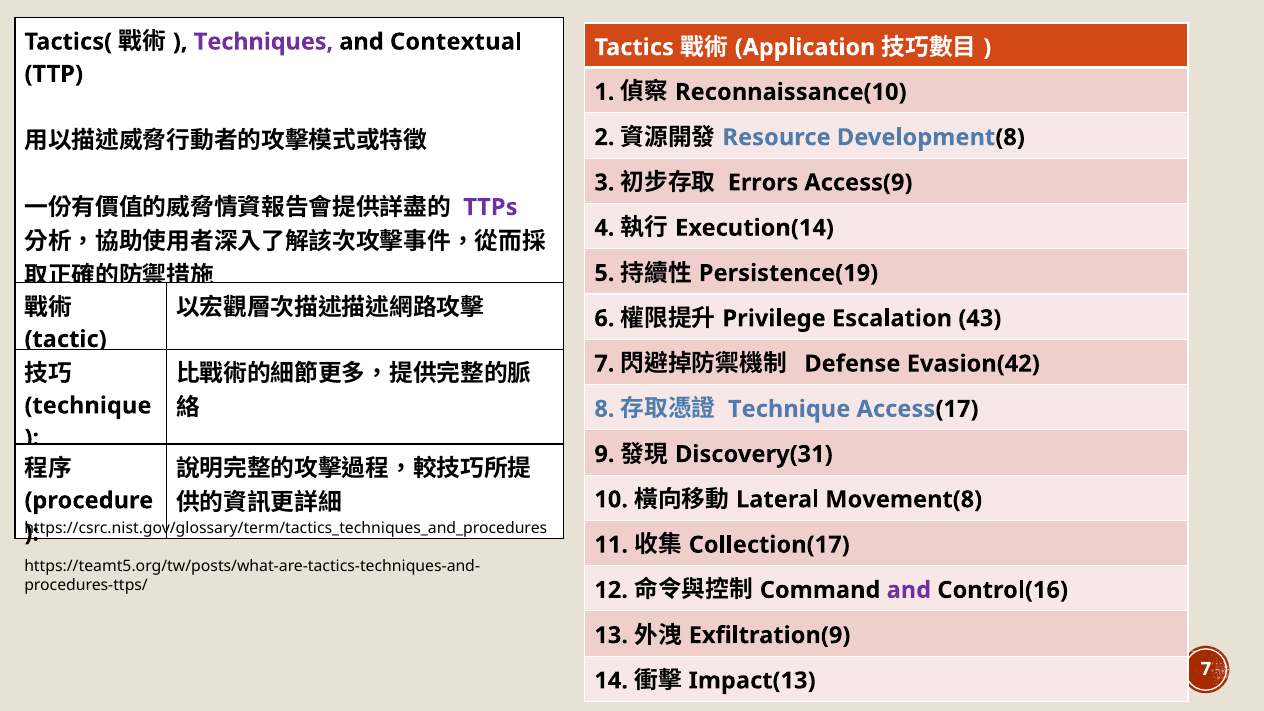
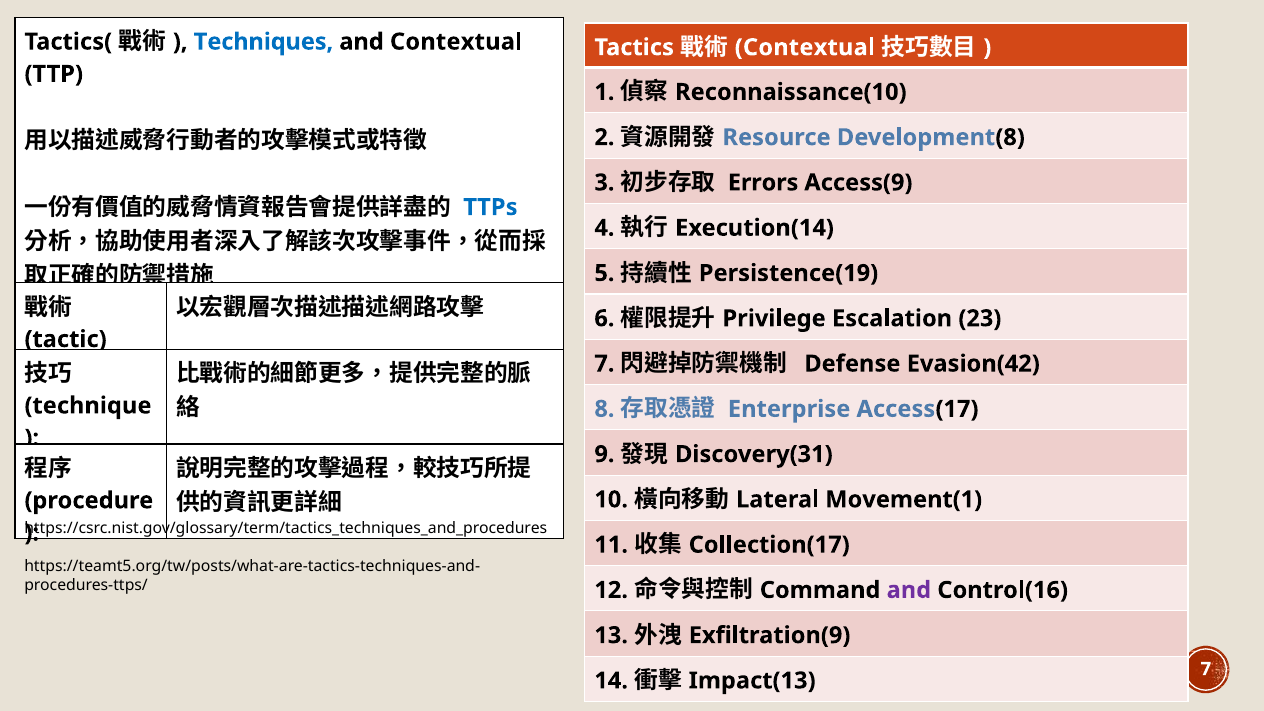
Techniques colour: purple -> blue
Application at (805, 47): Application -> Contextual
TTPs colour: purple -> blue
43: 43 -> 23
Technique at (789, 409): Technique -> Enterprise
Movement(8: Movement(8 -> Movement(1
